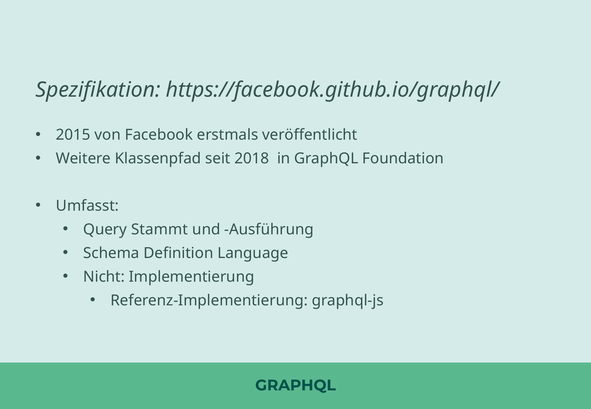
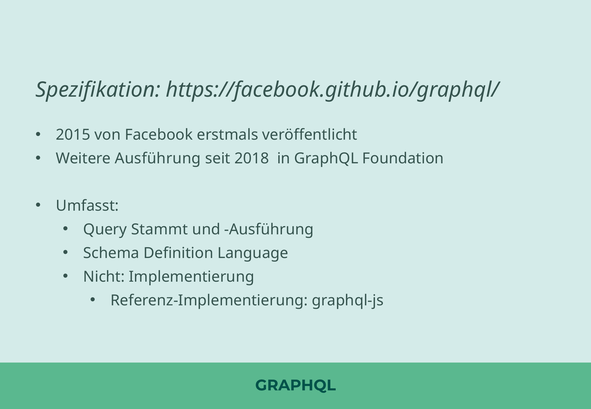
Weitere Klassenpfad: Klassenpfad -> Ausführung
